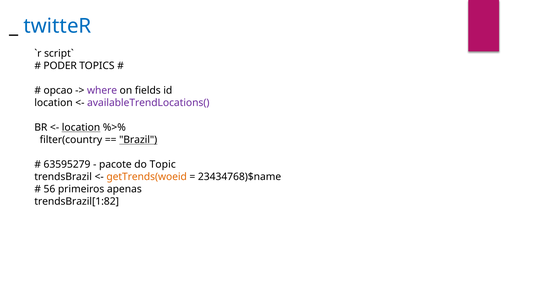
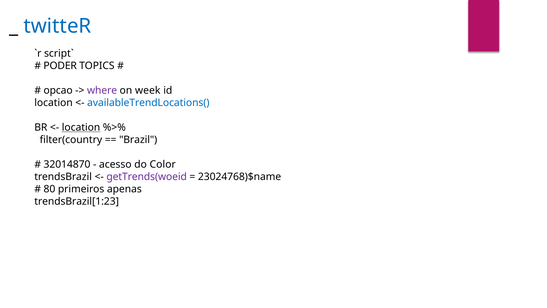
fields: fields -> week
availableTrendLocations( colour: purple -> blue
Brazil underline: present -> none
63595279: 63595279 -> 32014870
pacote: pacote -> acesso
Topic: Topic -> Color
getTrends(woeid colour: orange -> purple
23434768)$name: 23434768)$name -> 23024768)$name
56: 56 -> 80
trendsBrazil[1:82: trendsBrazil[1:82 -> trendsBrazil[1:23
